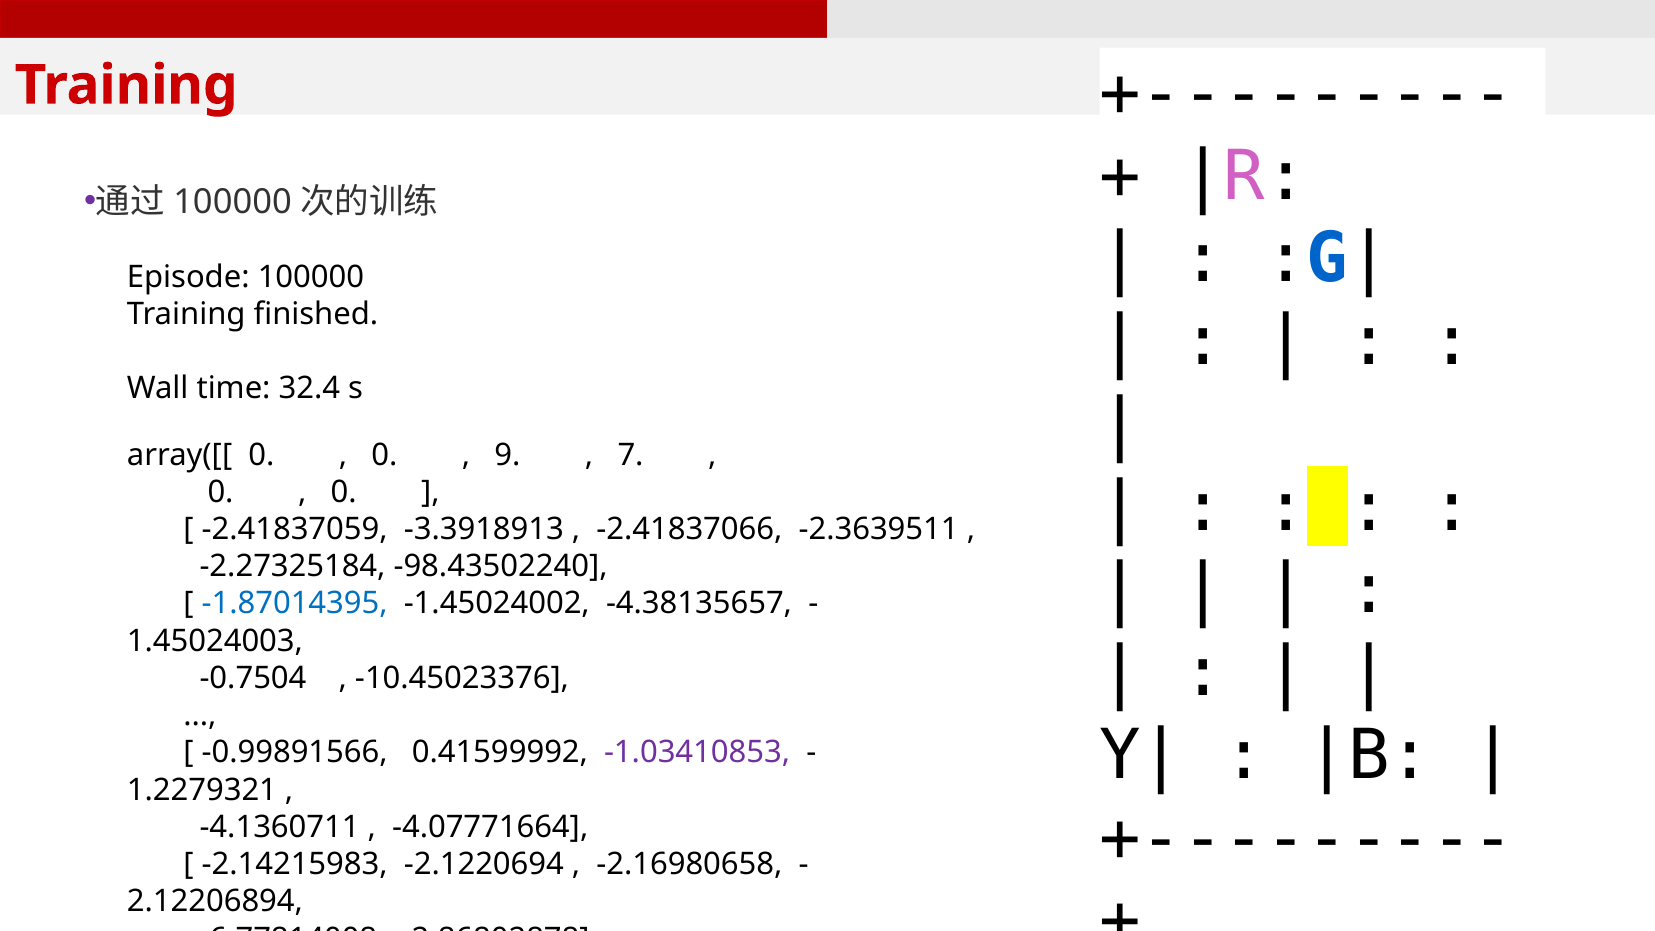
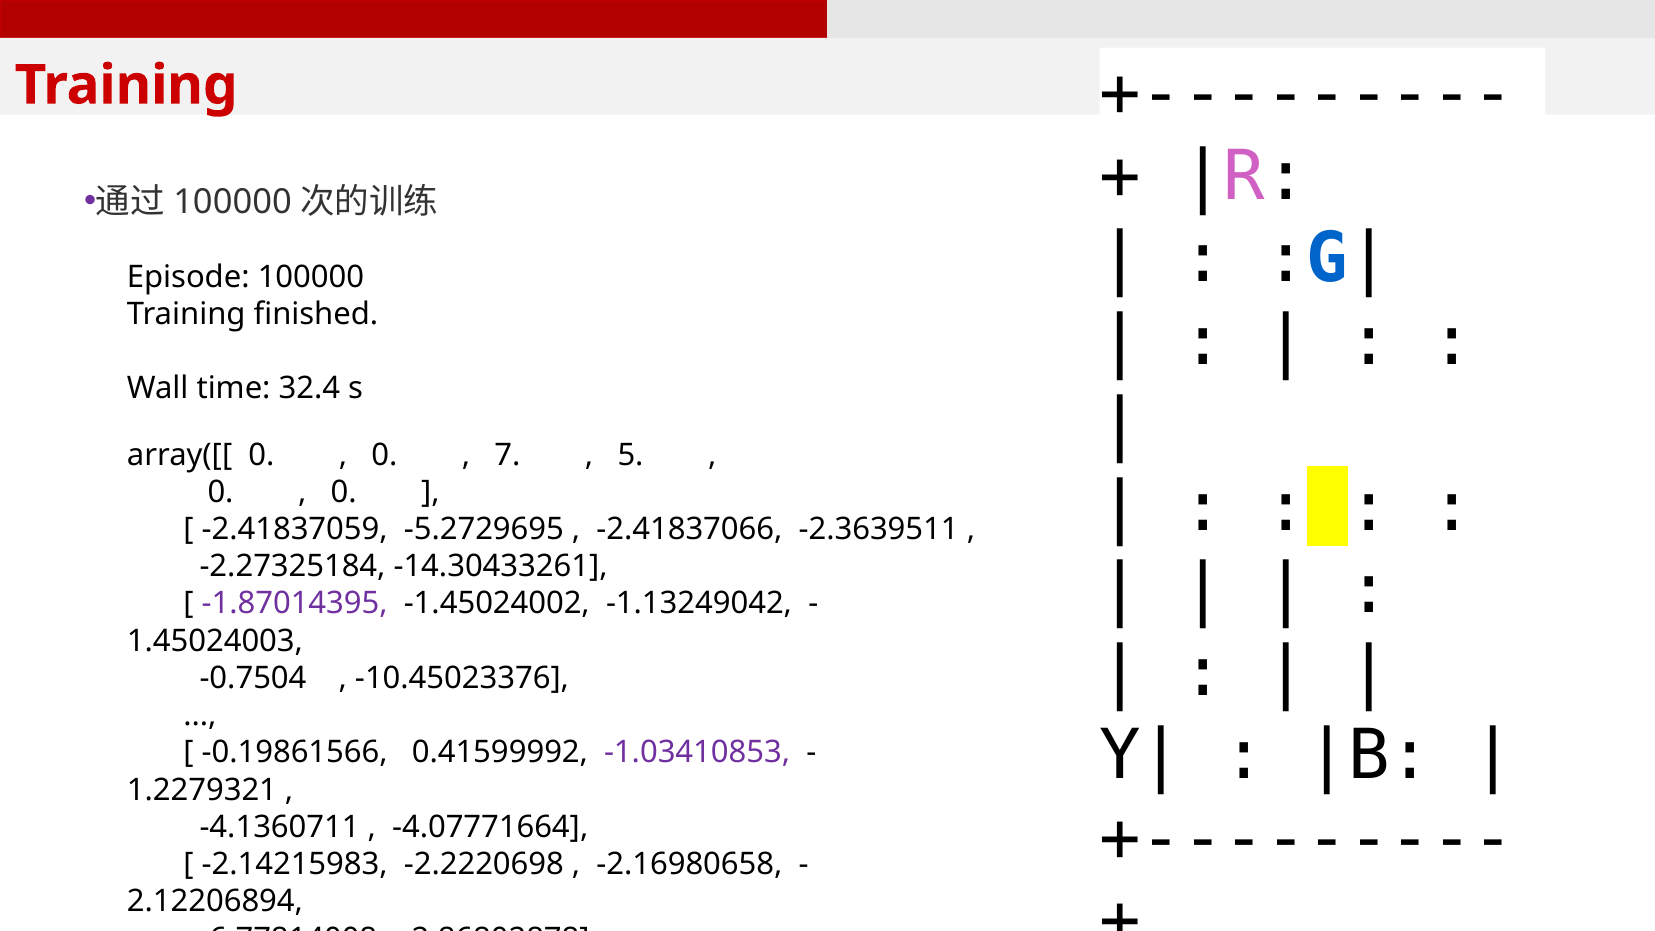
9: 9 -> 7
7: 7 -> 5
-3.3918913: -3.3918913 -> -5.2729695
-98.43502240: -98.43502240 -> -14.30433261
-1.87014395 colour: blue -> purple
-4.38135657: -4.38135657 -> -1.13249042
-0.99891566: -0.99891566 -> -0.19861566
-2.1220694: -2.1220694 -> -2.2220698
